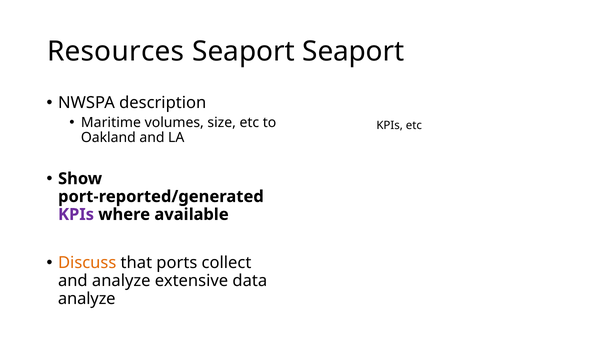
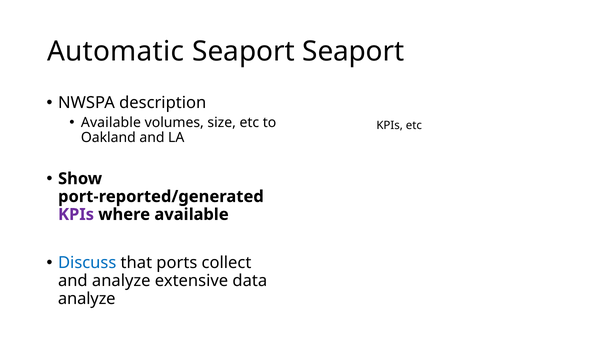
Resources: Resources -> Automatic
Maritime at (111, 122): Maritime -> Available
Discuss colour: orange -> blue
